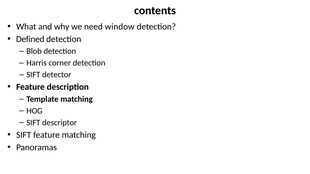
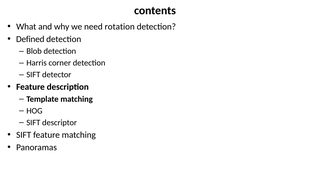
window: window -> rotation
